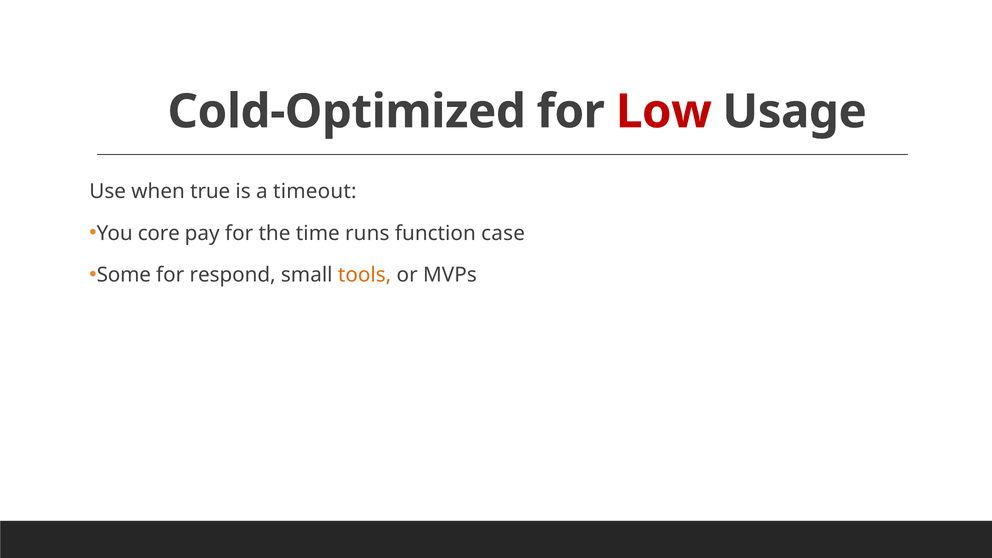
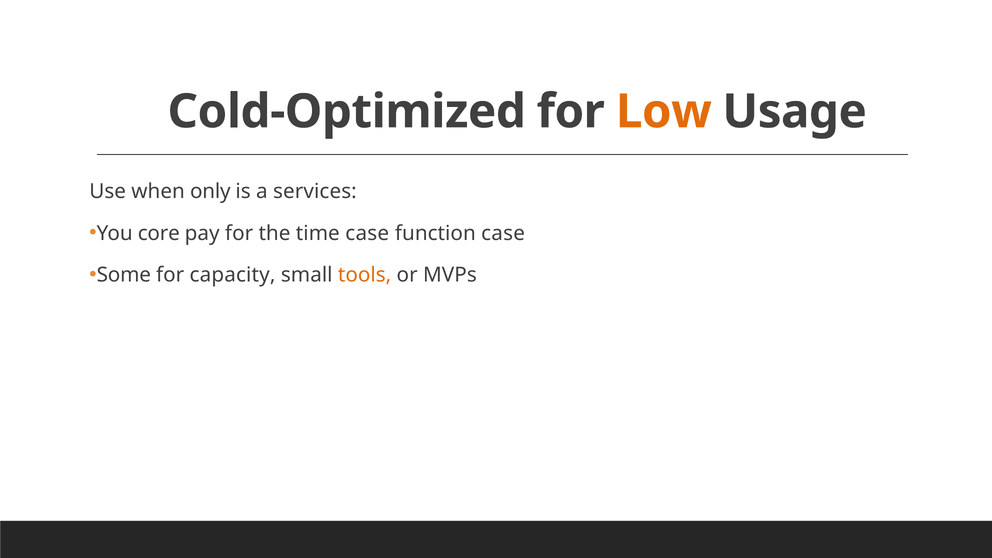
Low colour: red -> orange
true: true -> only
timeout: timeout -> services
time runs: runs -> case
respond: respond -> capacity
